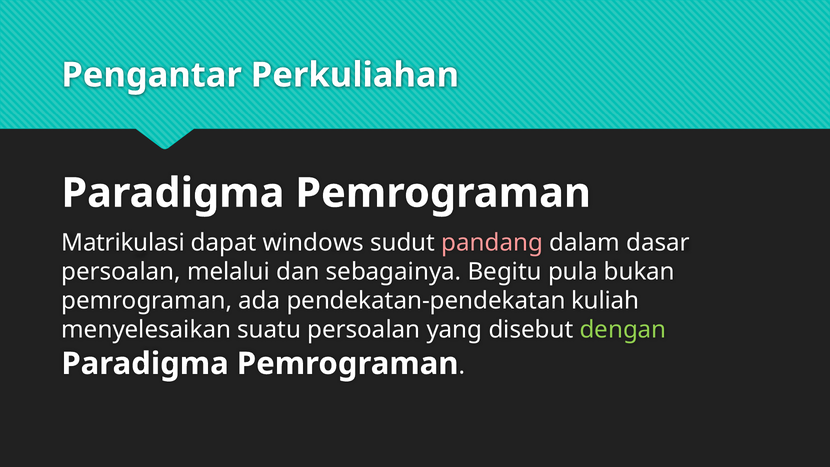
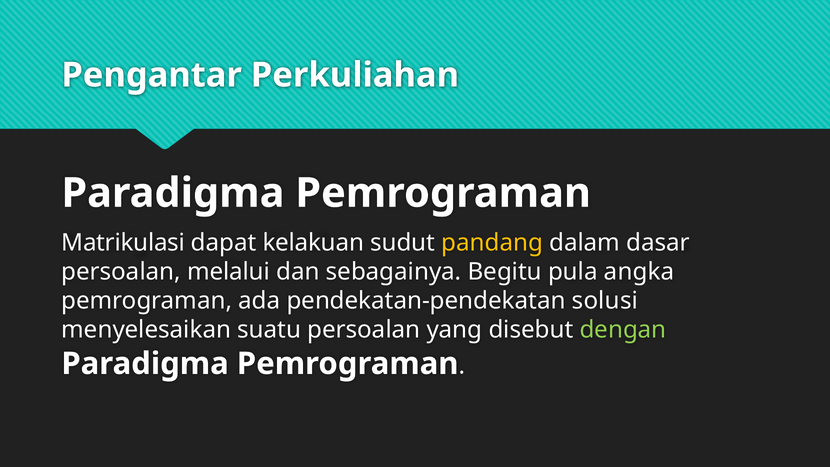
windows: windows -> kelakuan
pandang colour: pink -> yellow
bukan: bukan -> angka
kuliah: kuliah -> solusi
